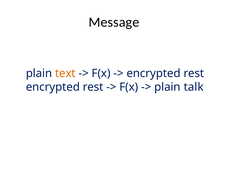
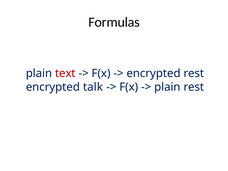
Message: Message -> Formulas
text colour: orange -> red
rest at (93, 87): rest -> talk
plain talk: talk -> rest
